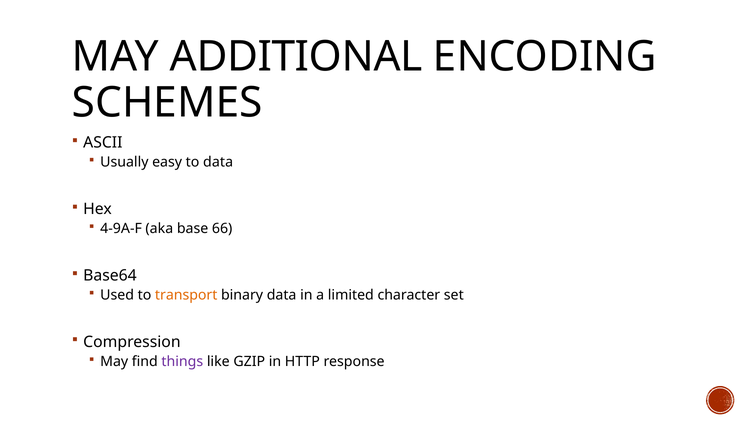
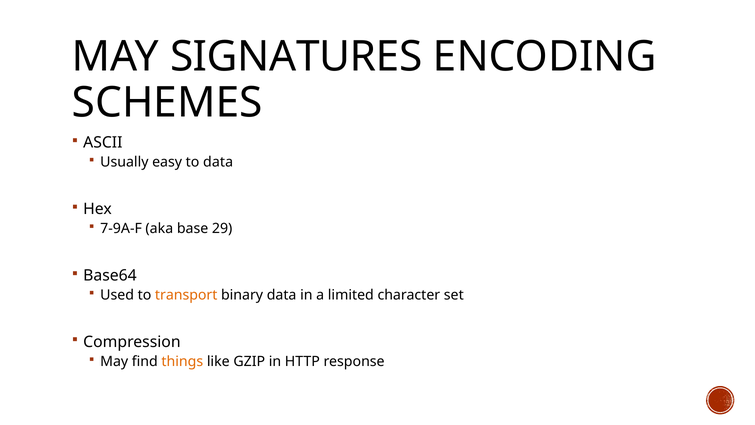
ADDITIONAL: ADDITIONAL -> SIGNATURES
4-9A-F: 4-9A-F -> 7-9A-F
66: 66 -> 29
things colour: purple -> orange
